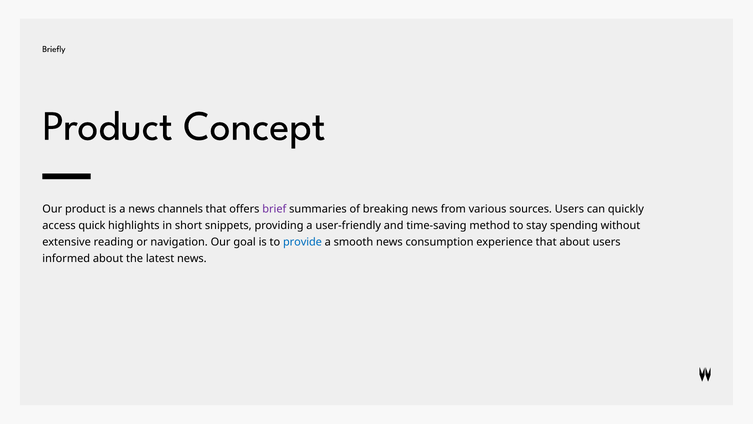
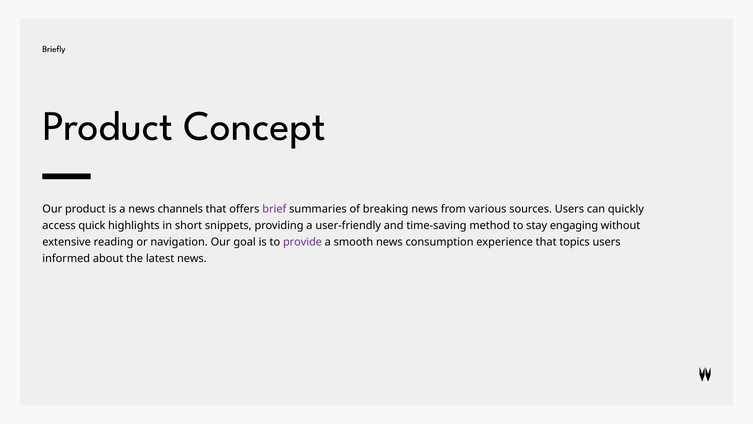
spending: spending -> engaging
provide colour: blue -> purple
that about: about -> topics
